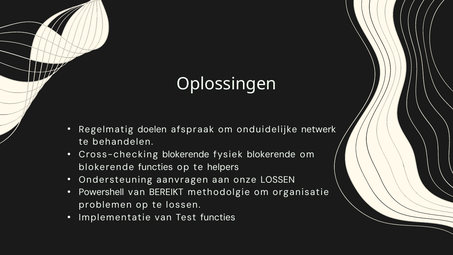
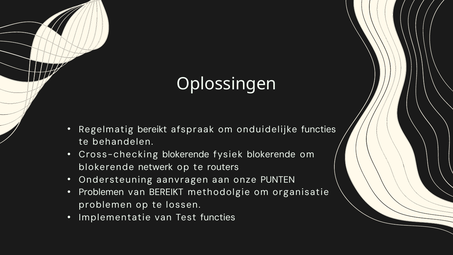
Regelmatig doelen: doelen -> bereikt
onduidelijke netwerk: netwerk -> functies
blokerende functies: functies -> netwerk
helpers: helpers -> routers
onze LOSSEN: LOSSEN -> PUNTEN
Powershell at (101, 192): Powershell -> Problemen
